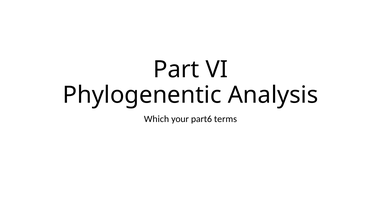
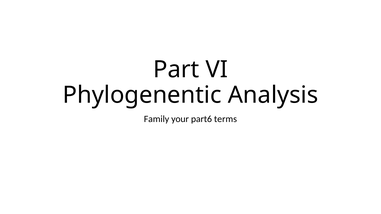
Which: Which -> Family
